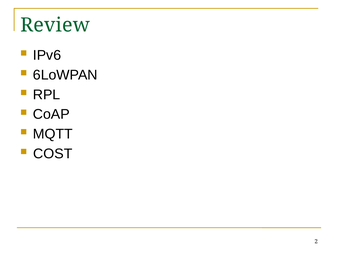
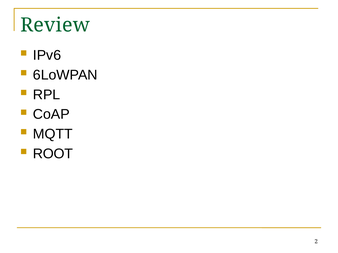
COST: COST -> ROOT
